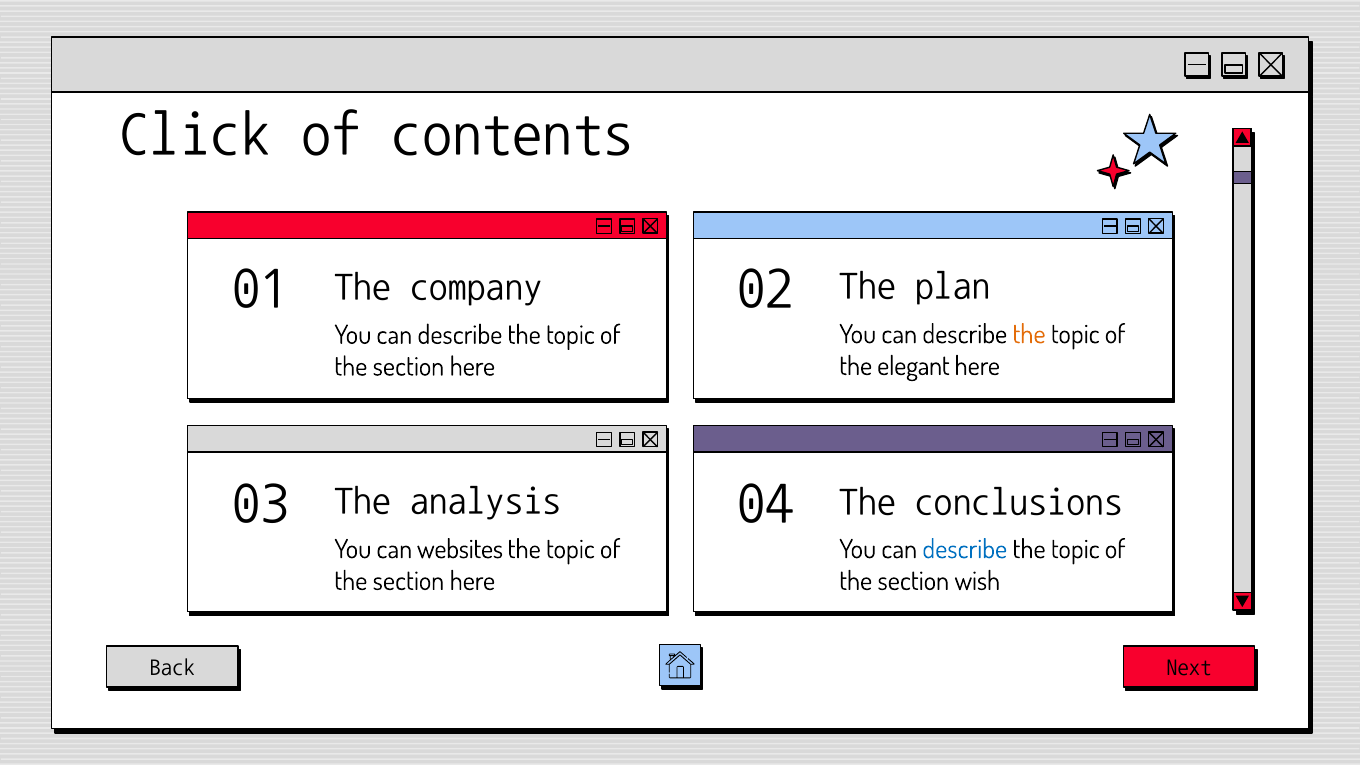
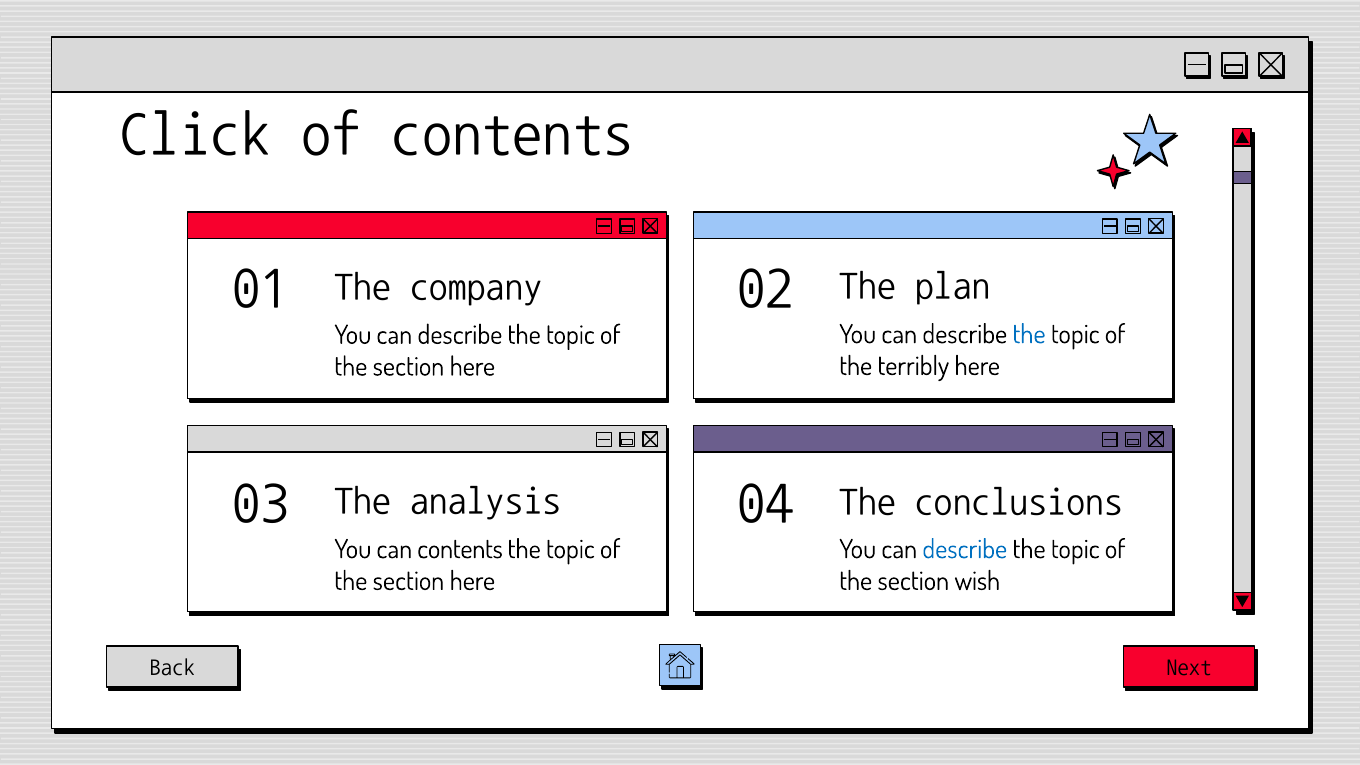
the at (1029, 335) colour: orange -> blue
elegant: elegant -> terribly
can websites: websites -> contents
